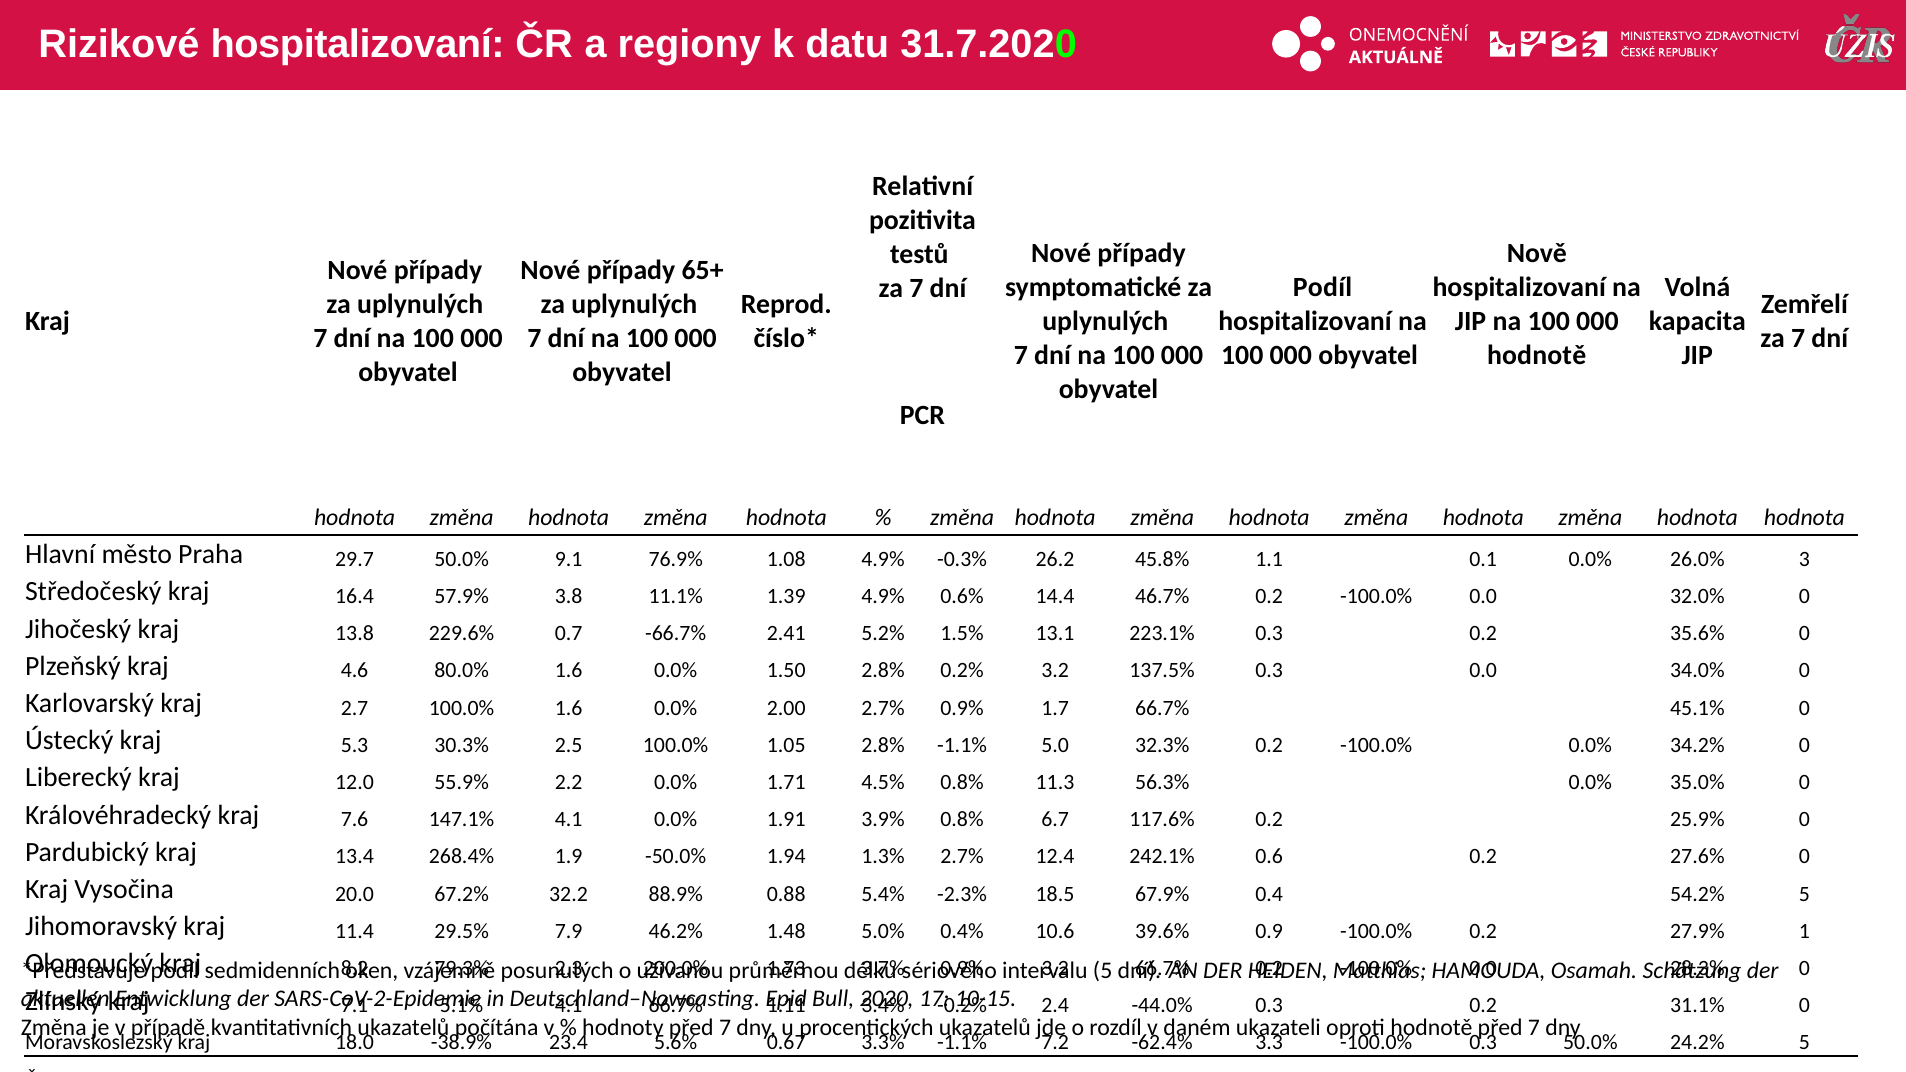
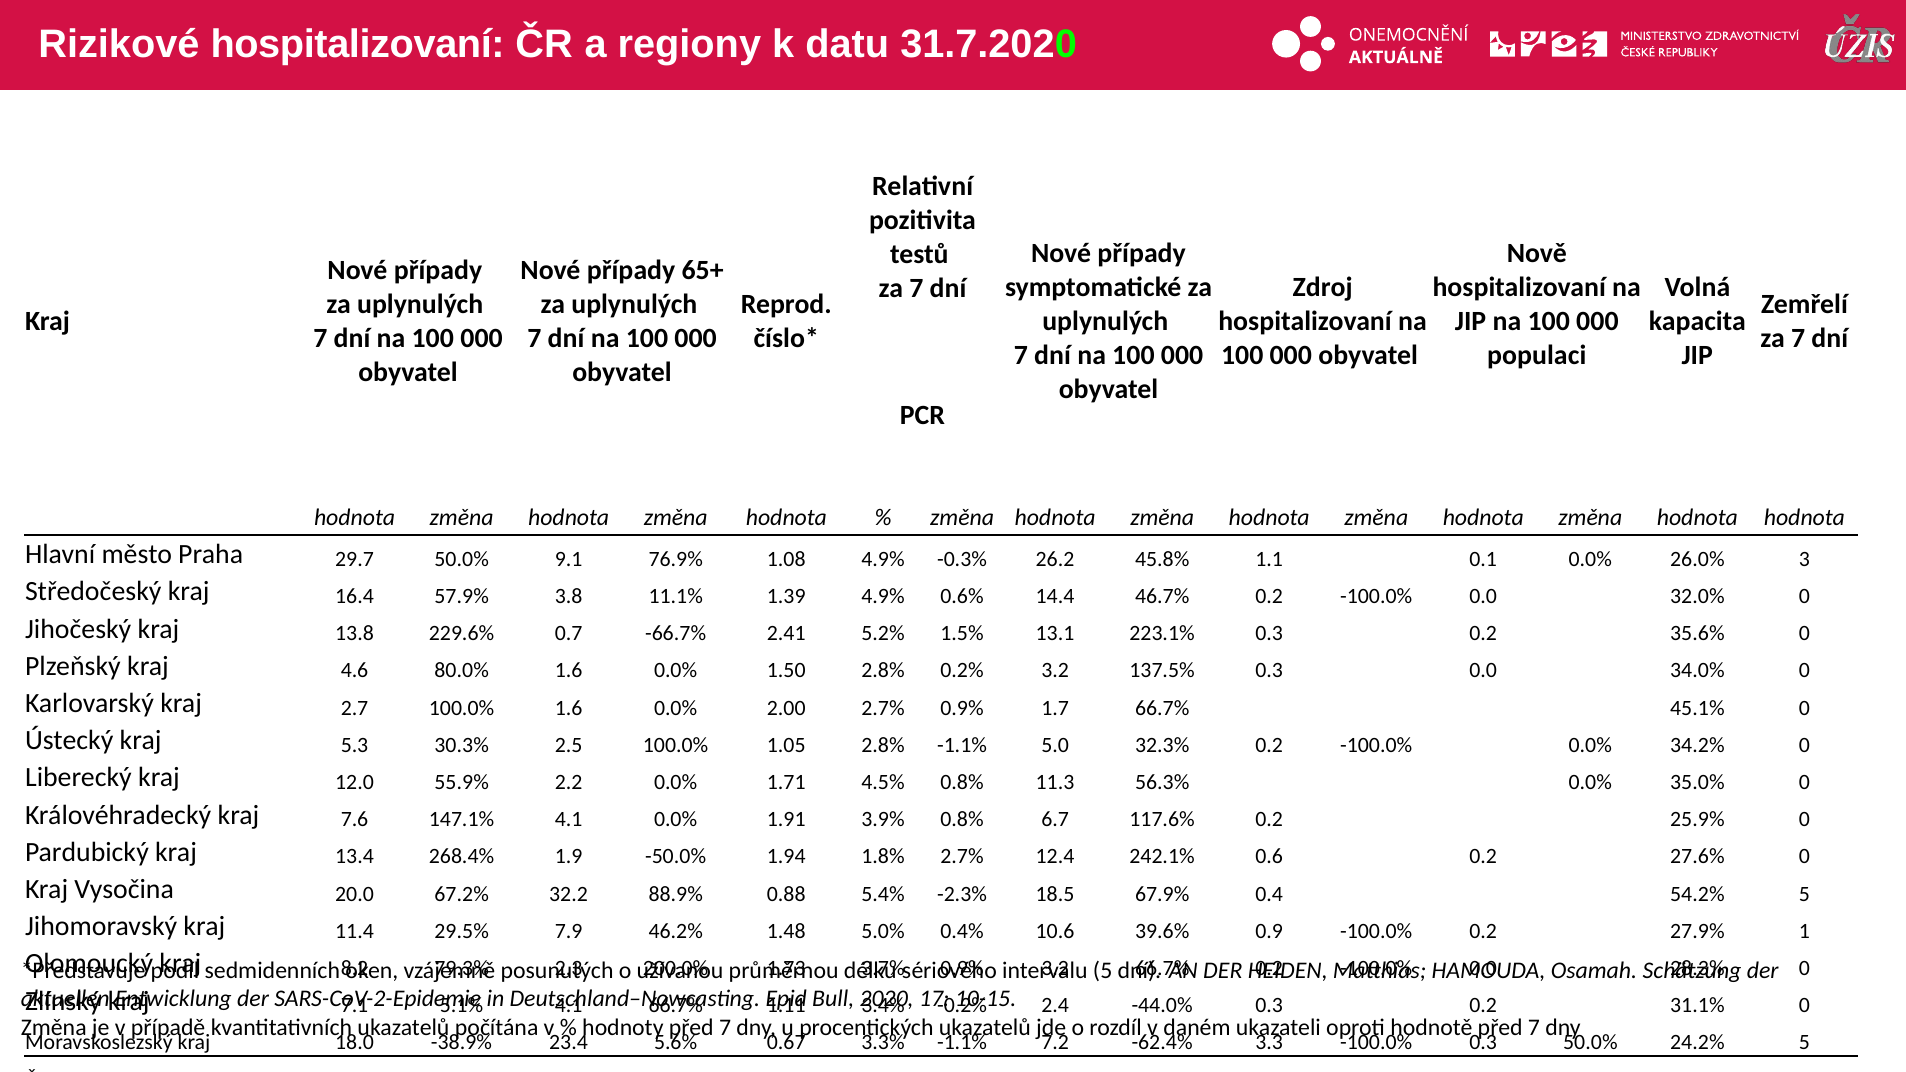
Podíl at (1323, 288): Podíl -> Zdroj
hodnotě at (1537, 355): hodnotě -> populaci
1.3%: 1.3% -> 1.8%
